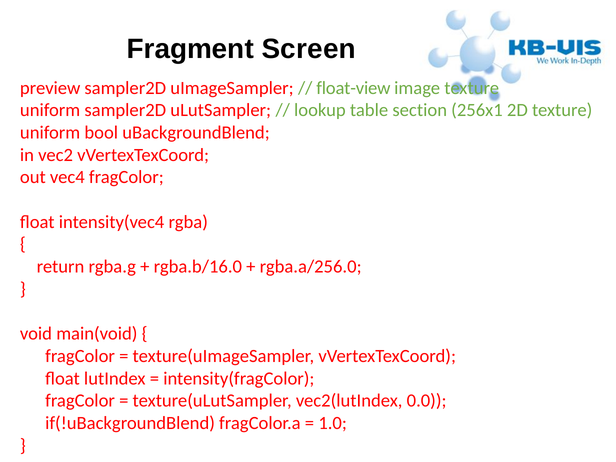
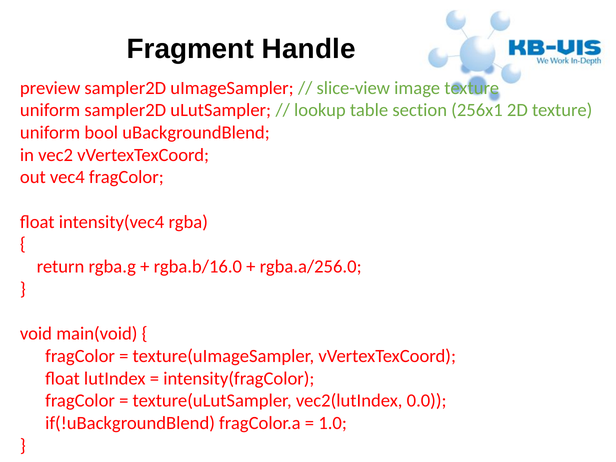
Screen: Screen -> Handle
float-view: float-view -> slice-view
